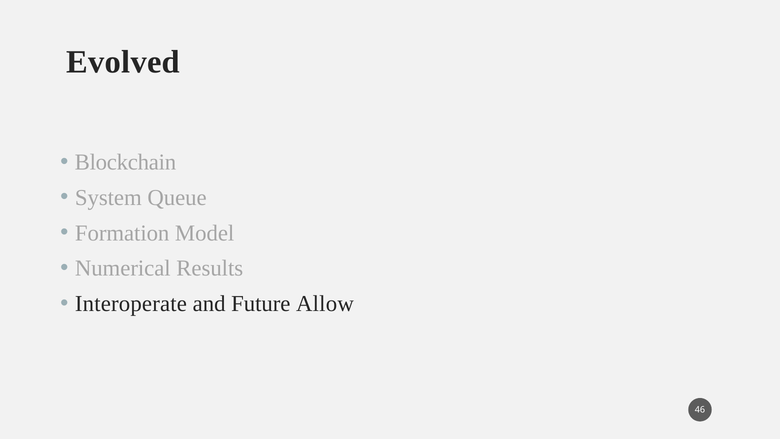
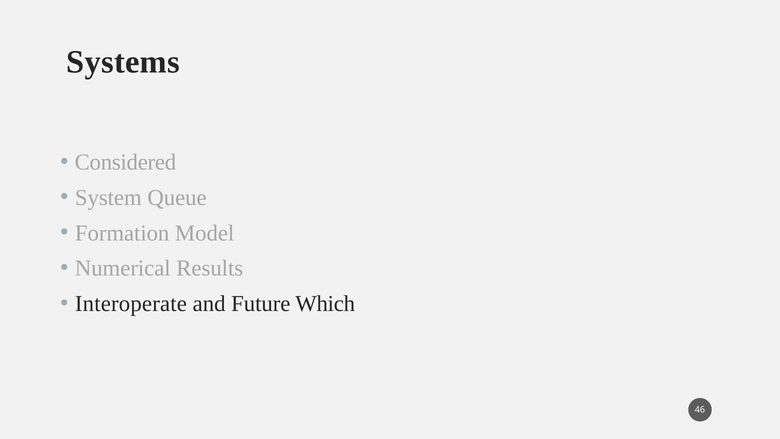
Evolved: Evolved -> Systems
Blockchain: Blockchain -> Considered
Allow: Allow -> Which
